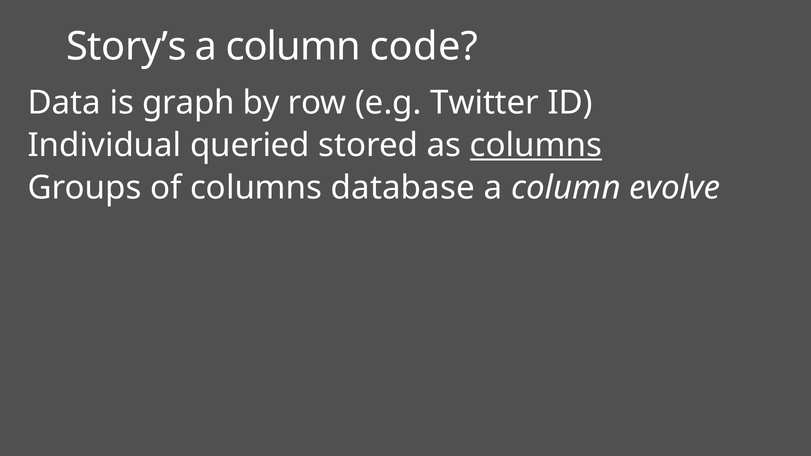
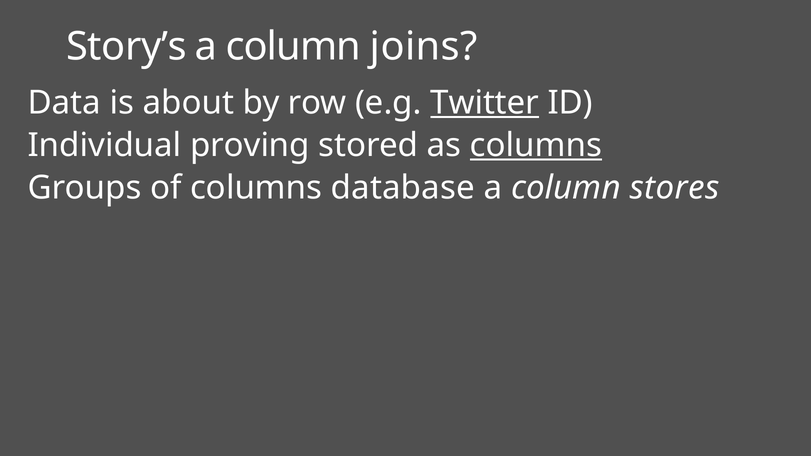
code: code -> joins
graph: graph -> about
Twitter underline: none -> present
queried: queried -> proving
evolve: evolve -> stores
